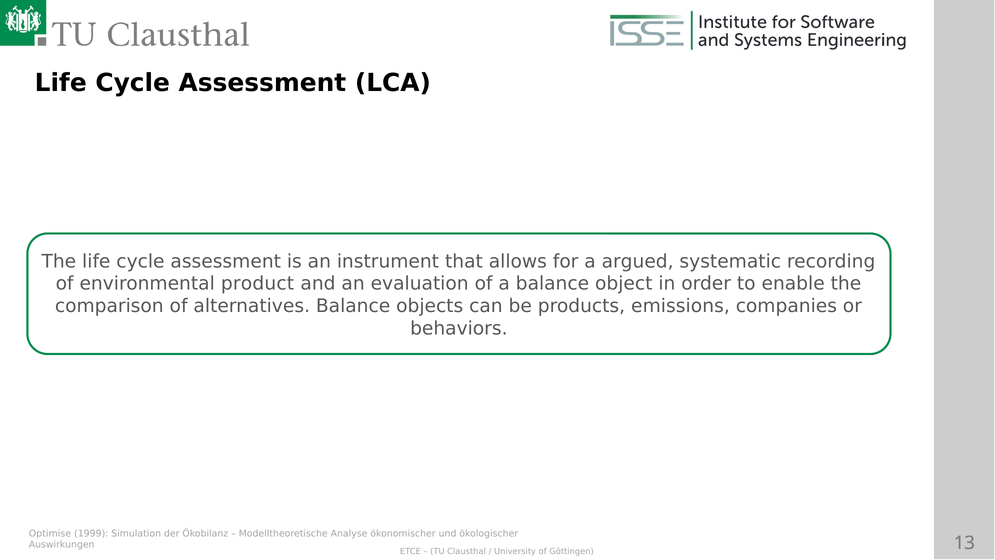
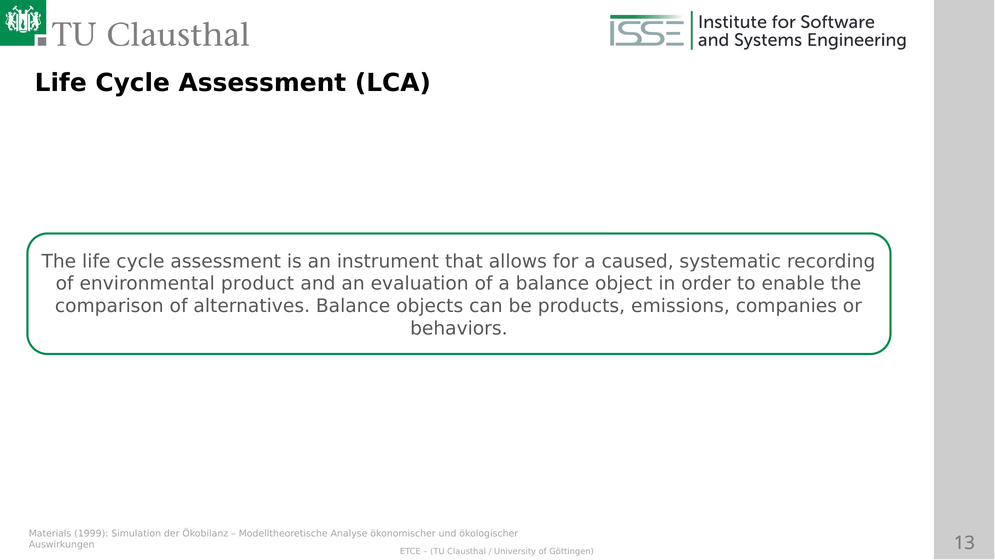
argued: argued -> caused
Optimise: Optimise -> Materials
